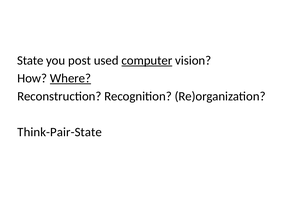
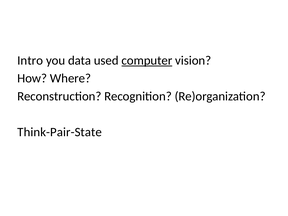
State: State -> Intro
post: post -> data
Where underline: present -> none
